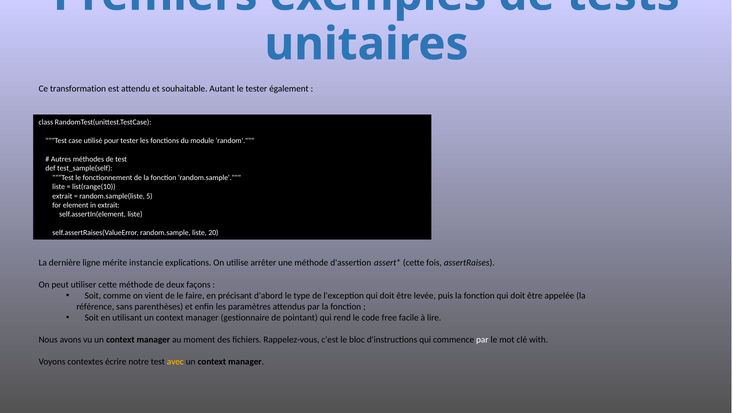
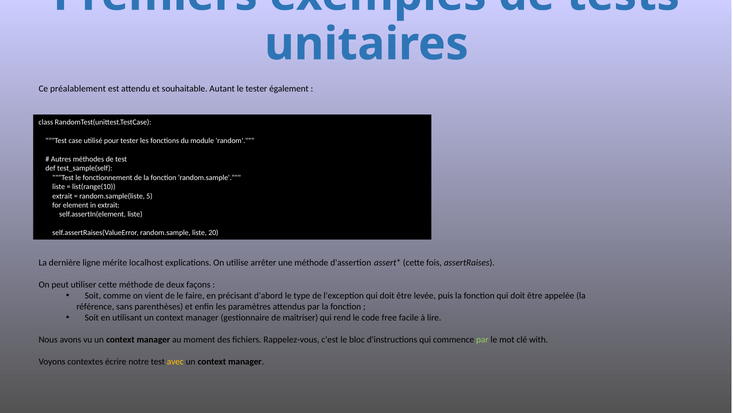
transformation: transformation -> préalablement
instancie: instancie -> localhost
pointant: pointant -> maîtriser
par at (482, 339) colour: white -> light green
